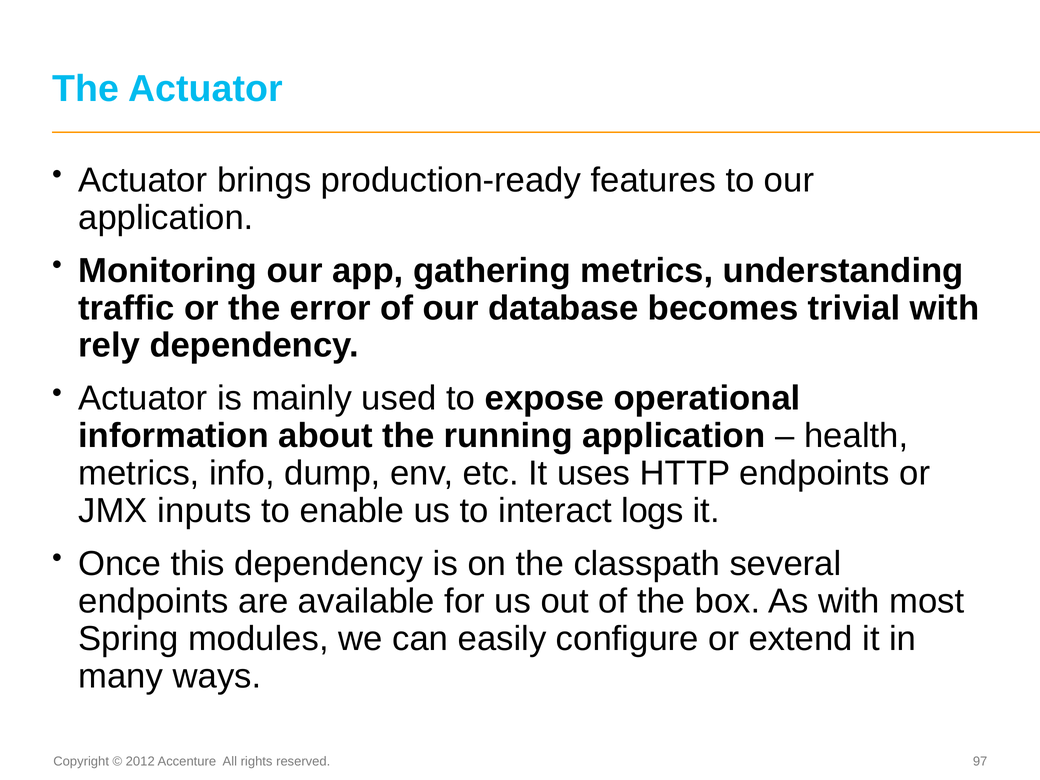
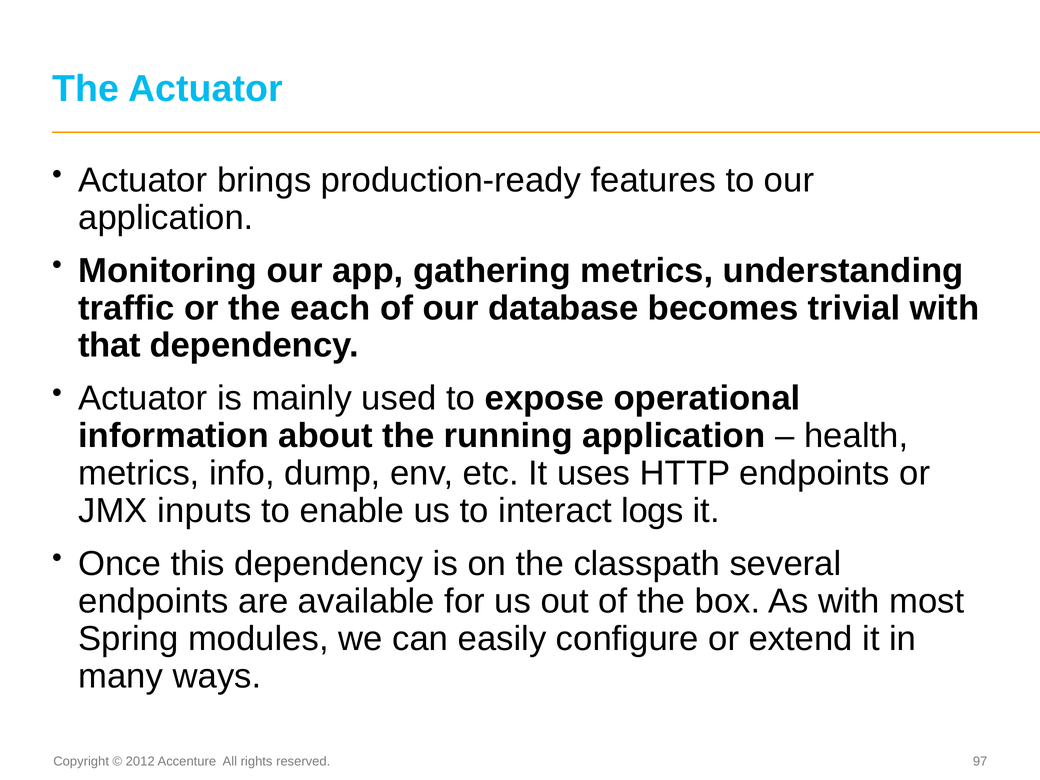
error: error -> each
rely: rely -> that
